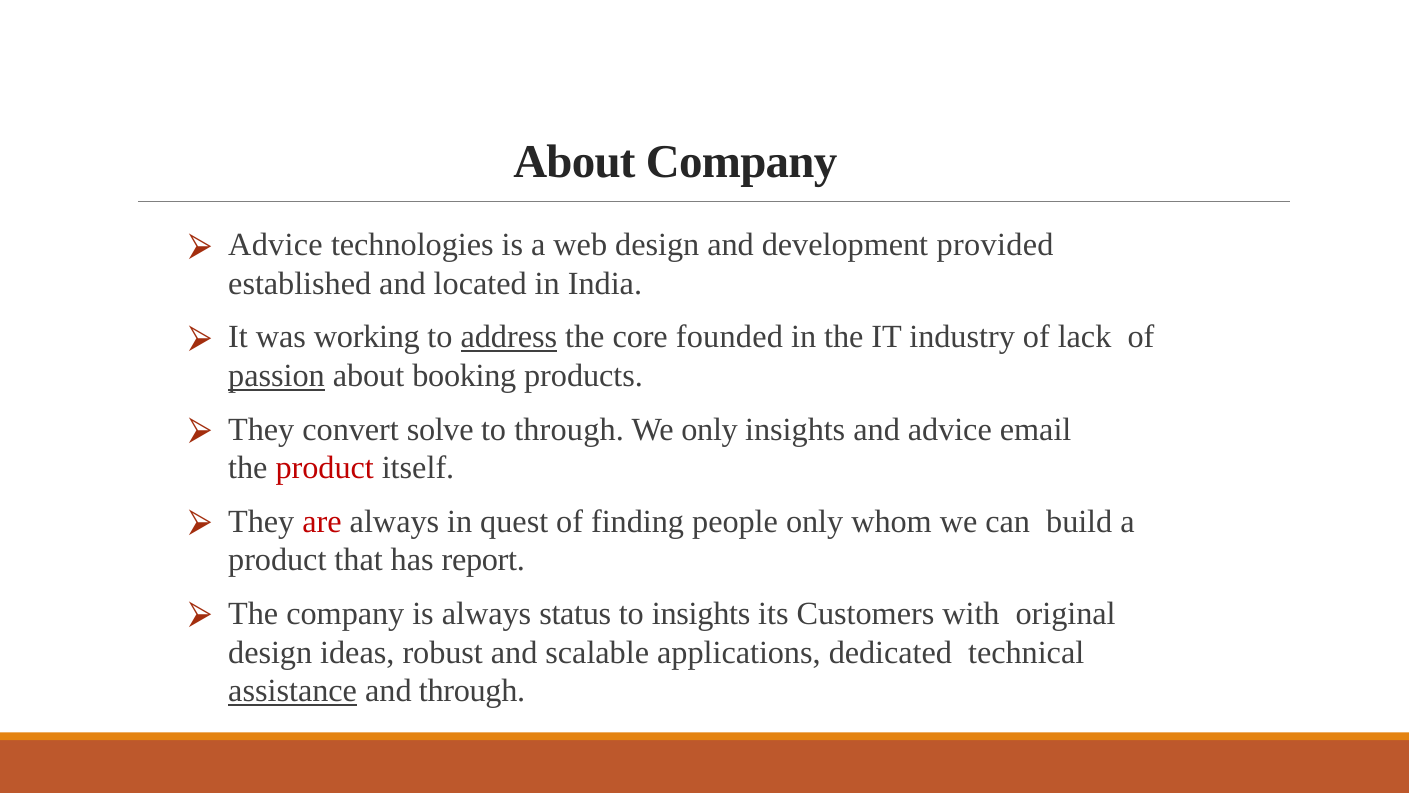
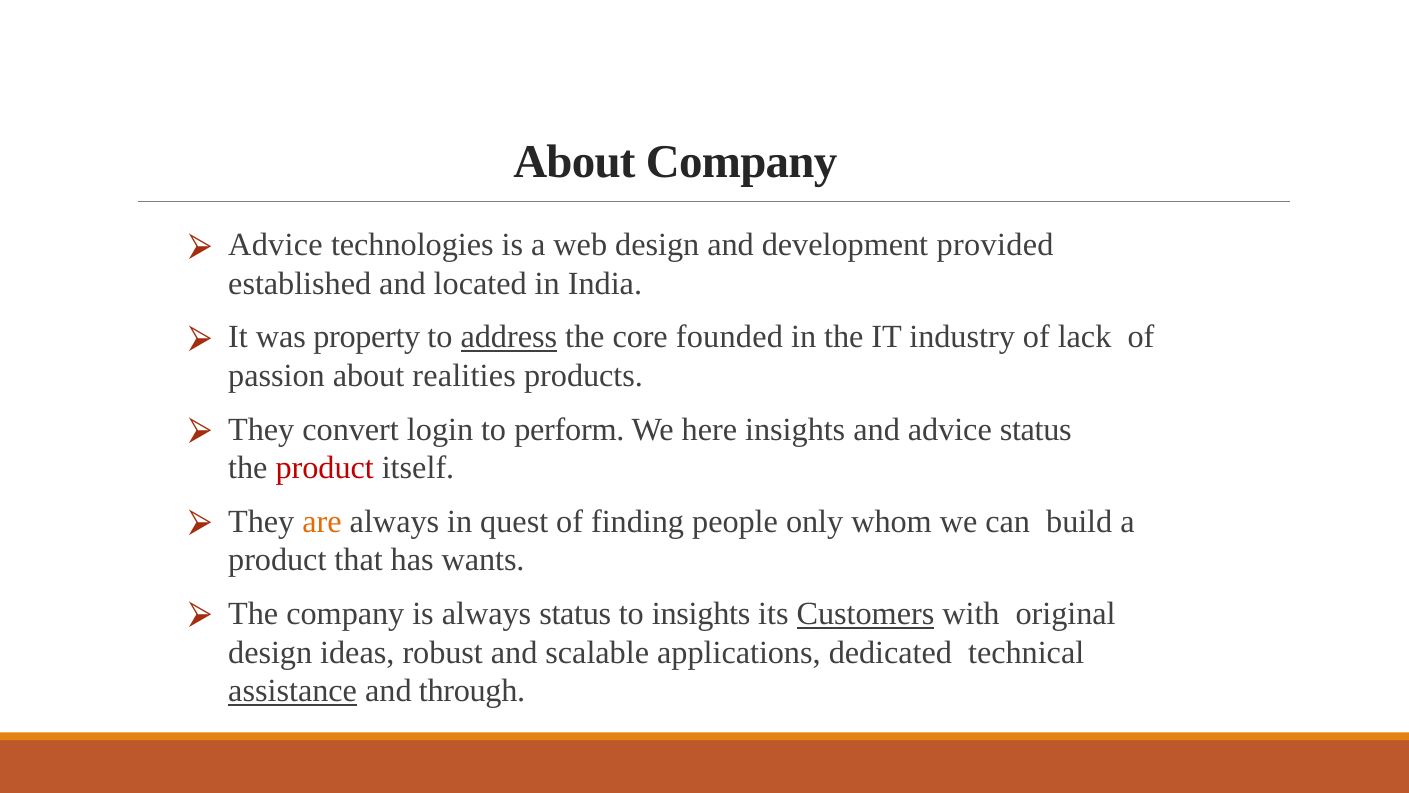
working: working -> property
passion underline: present -> none
booking: booking -> realities
solve: solve -> login
to through: through -> perform
We only: only -> here
advice email: email -> status
are colour: red -> orange
report: report -> wants
Customers underline: none -> present
